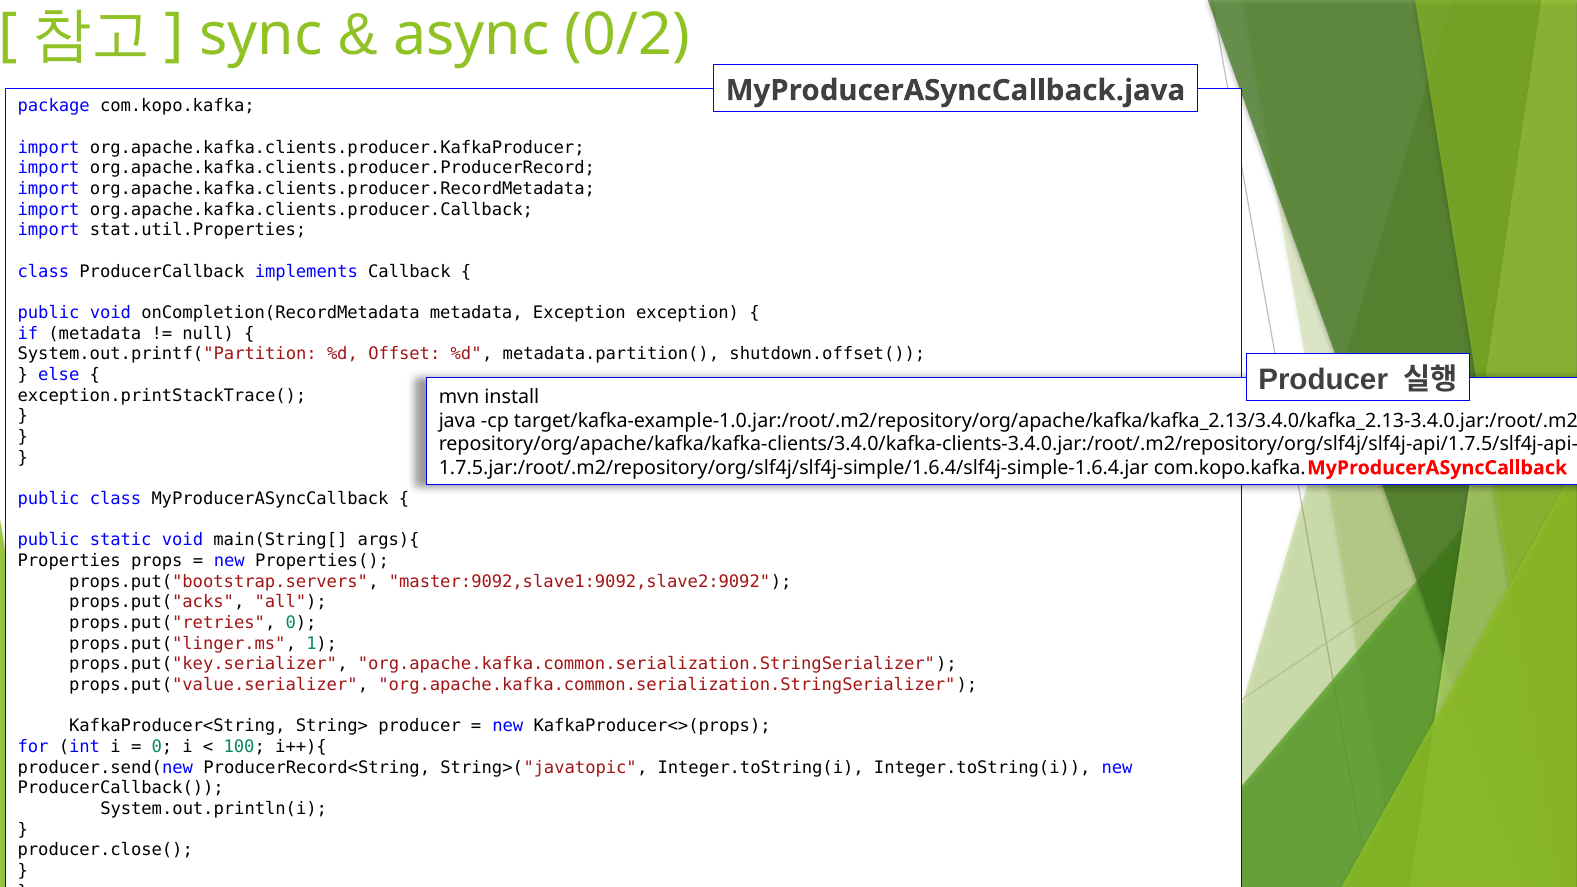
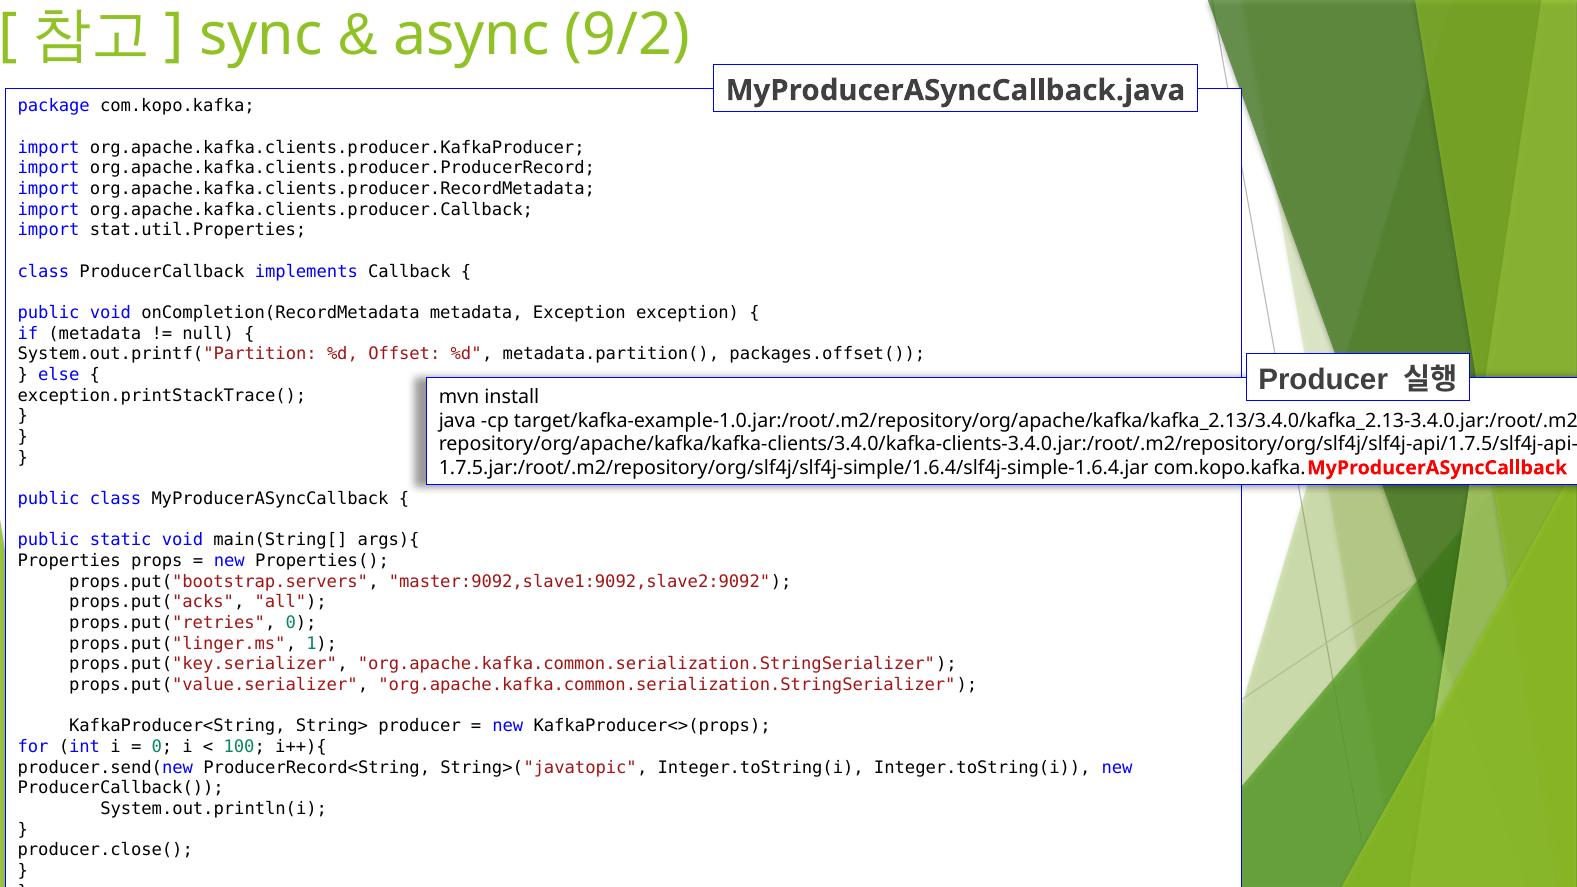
0/2: 0/2 -> 9/2
shutdown.offset(: shutdown.offset( -> packages.offset(
